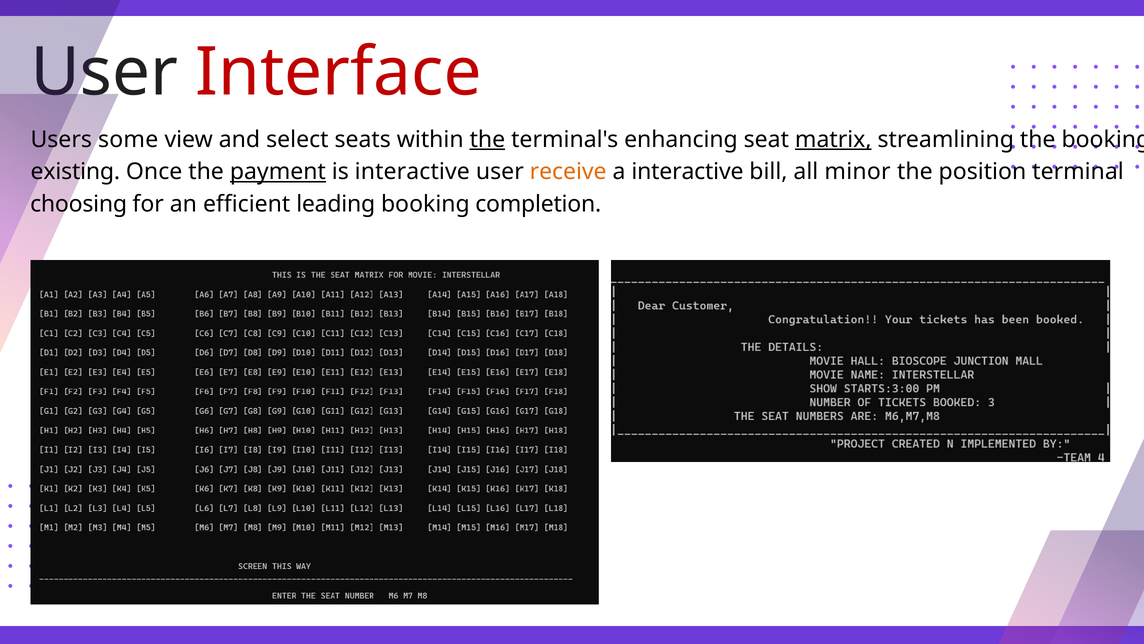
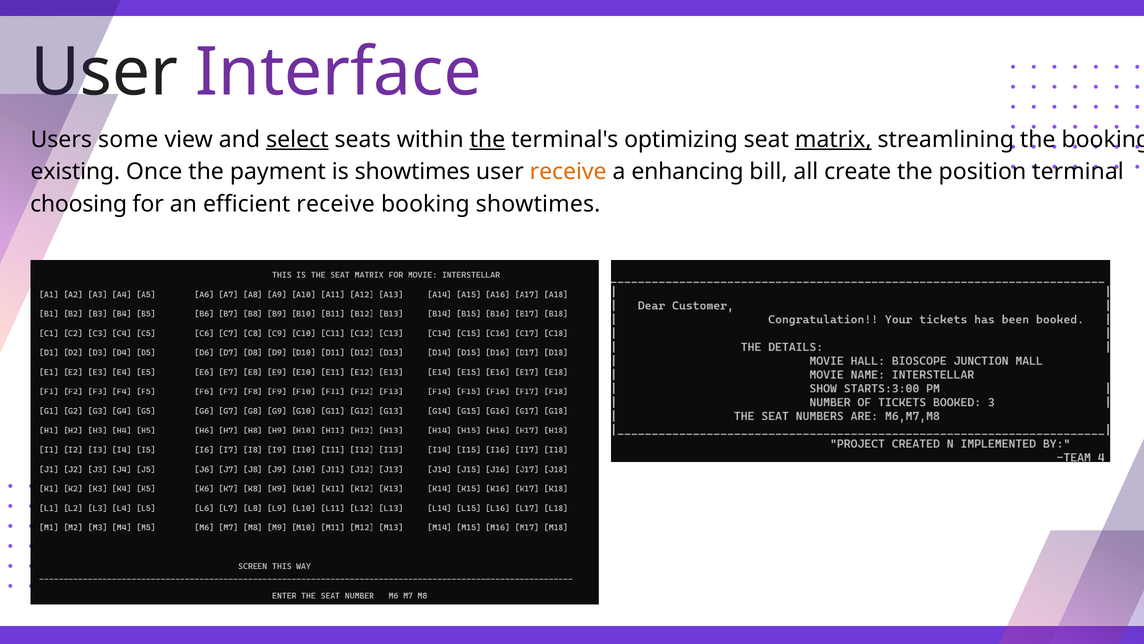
Interface colour: red -> purple
select underline: none -> present
enhancing: enhancing -> optimizing
payment underline: present -> none
is interactive: interactive -> showtimes
a interactive: interactive -> enhancing
minor: minor -> create
efficient leading: leading -> receive
booking completion: completion -> showtimes
